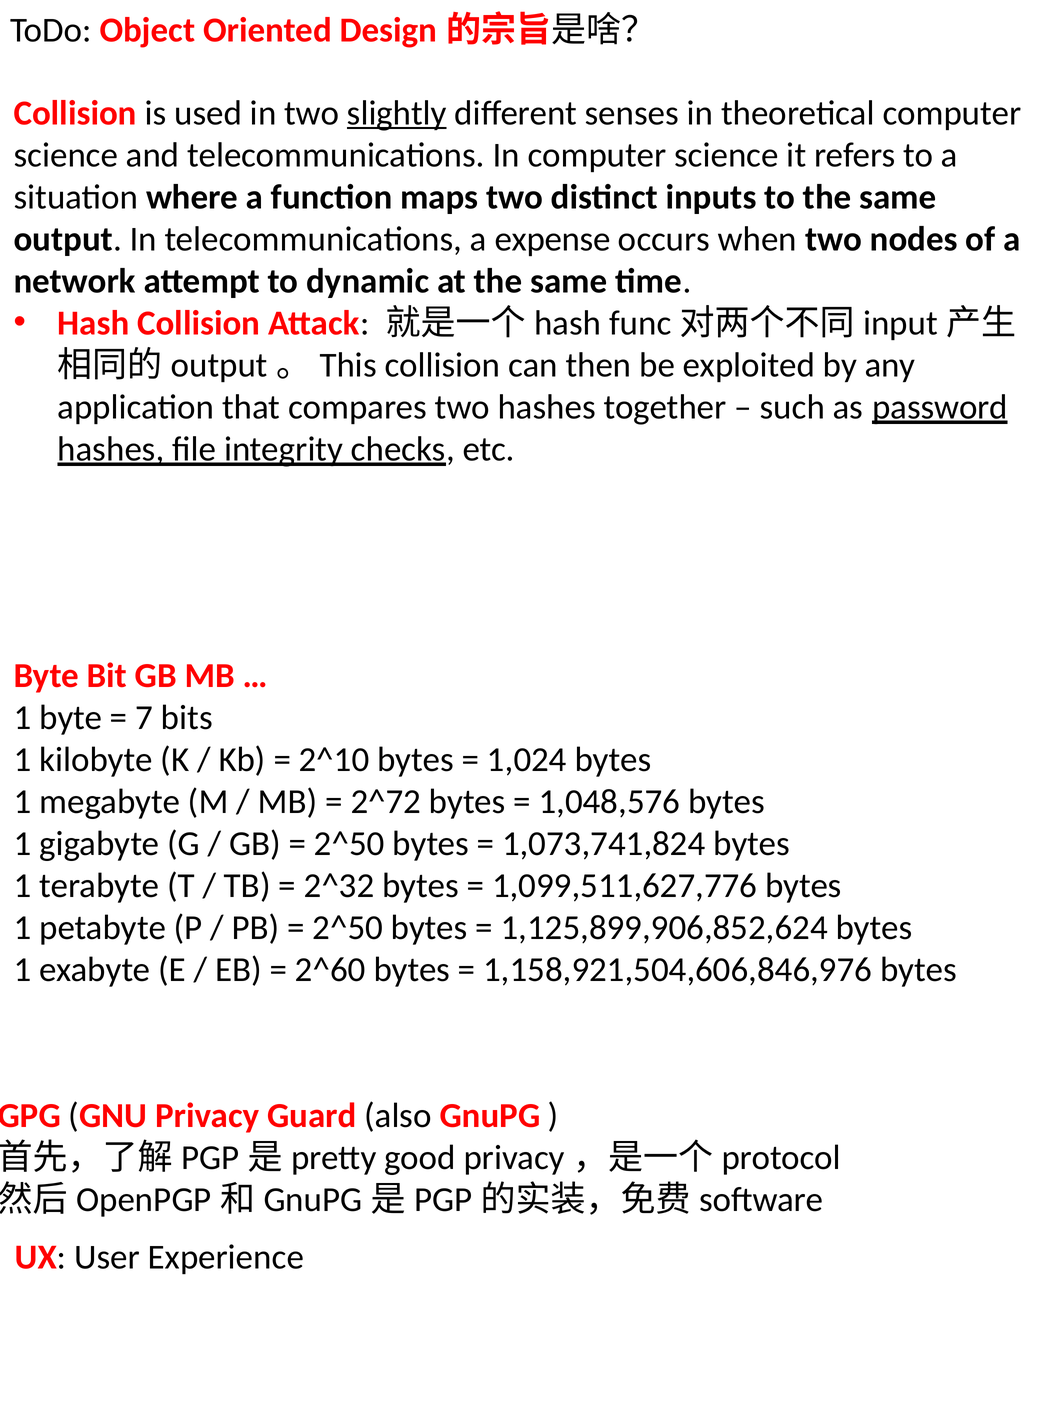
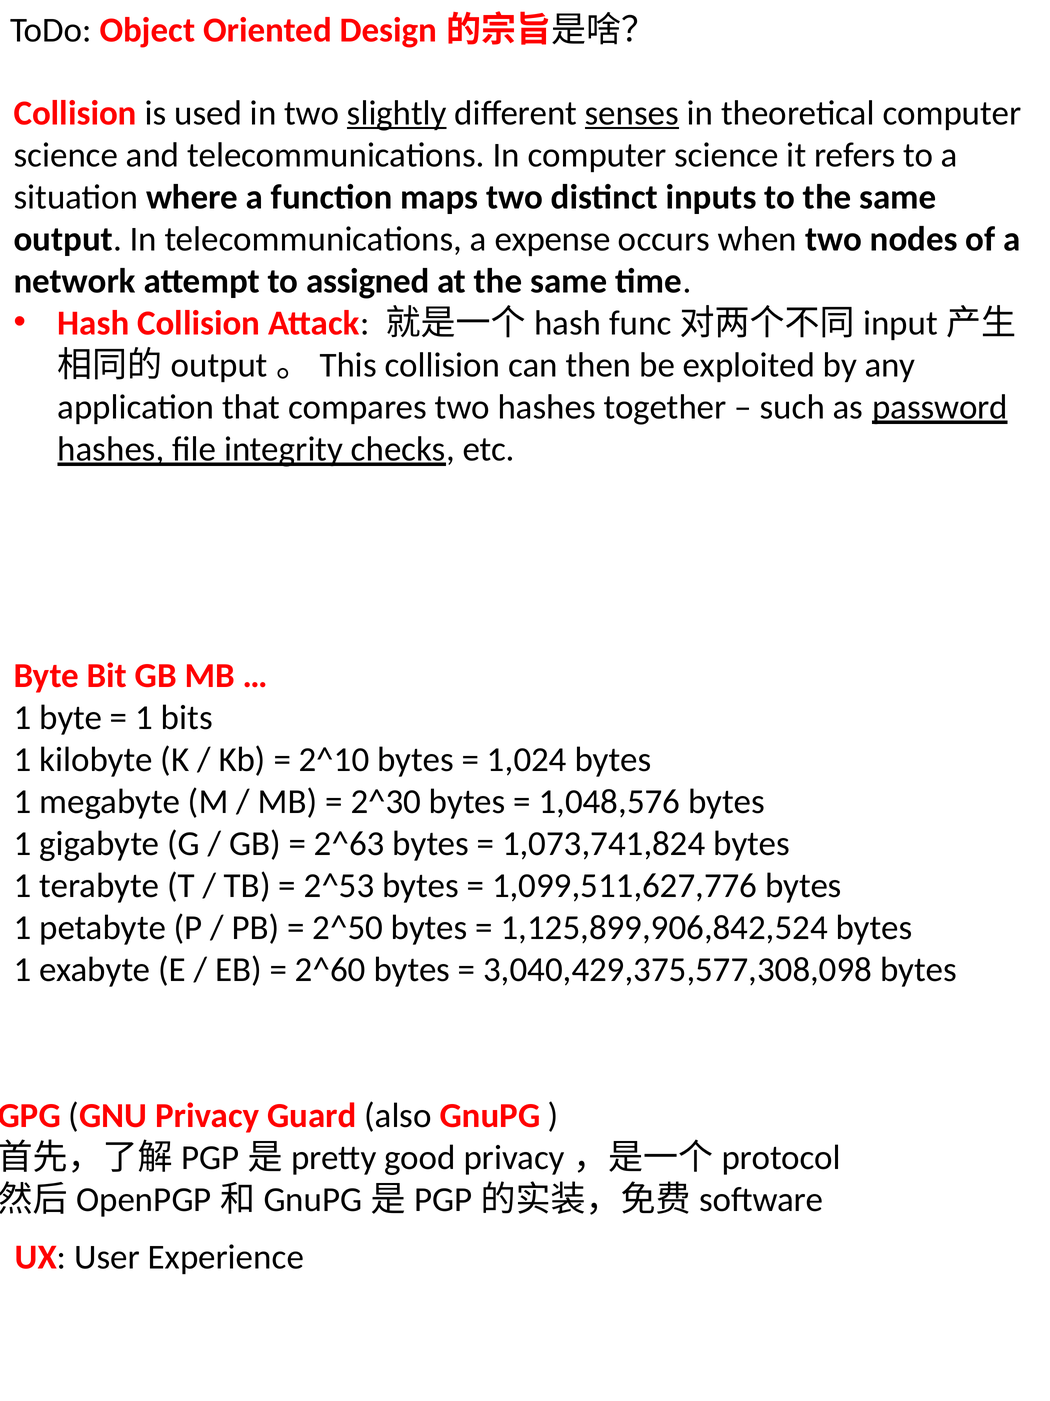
senses underline: none -> present
dynamic: dynamic -> assigned
7 at (144, 717): 7 -> 1
2^72: 2^72 -> 2^30
2^50 at (349, 843): 2^50 -> 2^63
2^32: 2^32 -> 2^53
1,125,899,906,852,624: 1,125,899,906,852,624 -> 1,125,899,906,842,524
1,158,921,504,606,846,976: 1,158,921,504,606,846,976 -> 3,040,429,375,577,308,098
